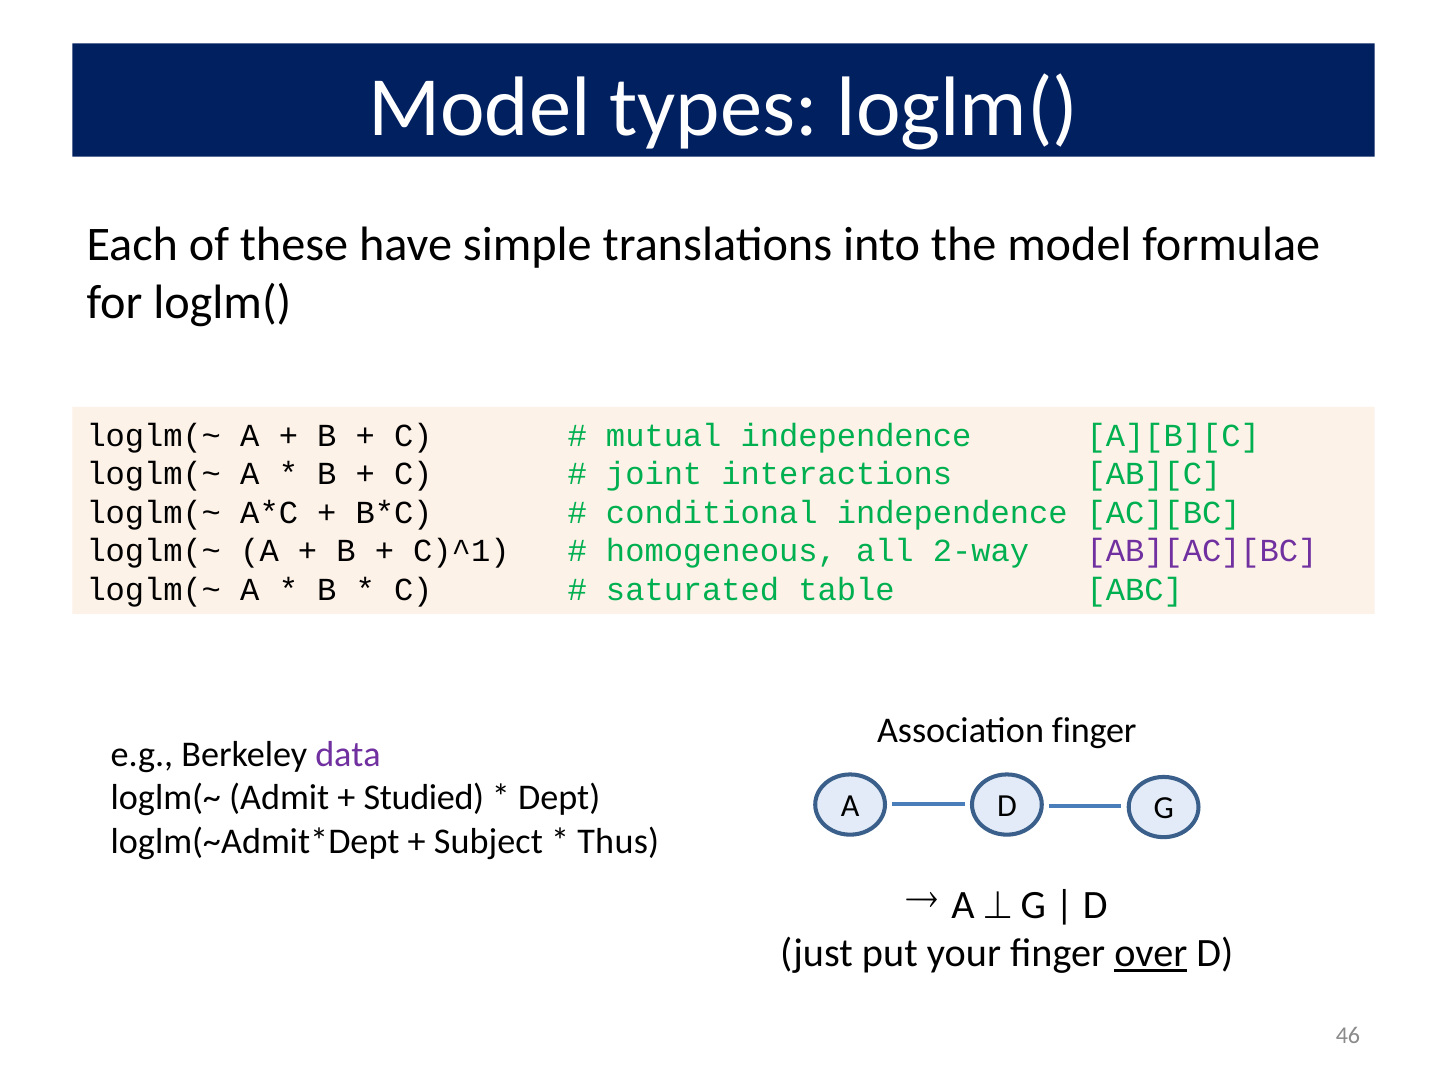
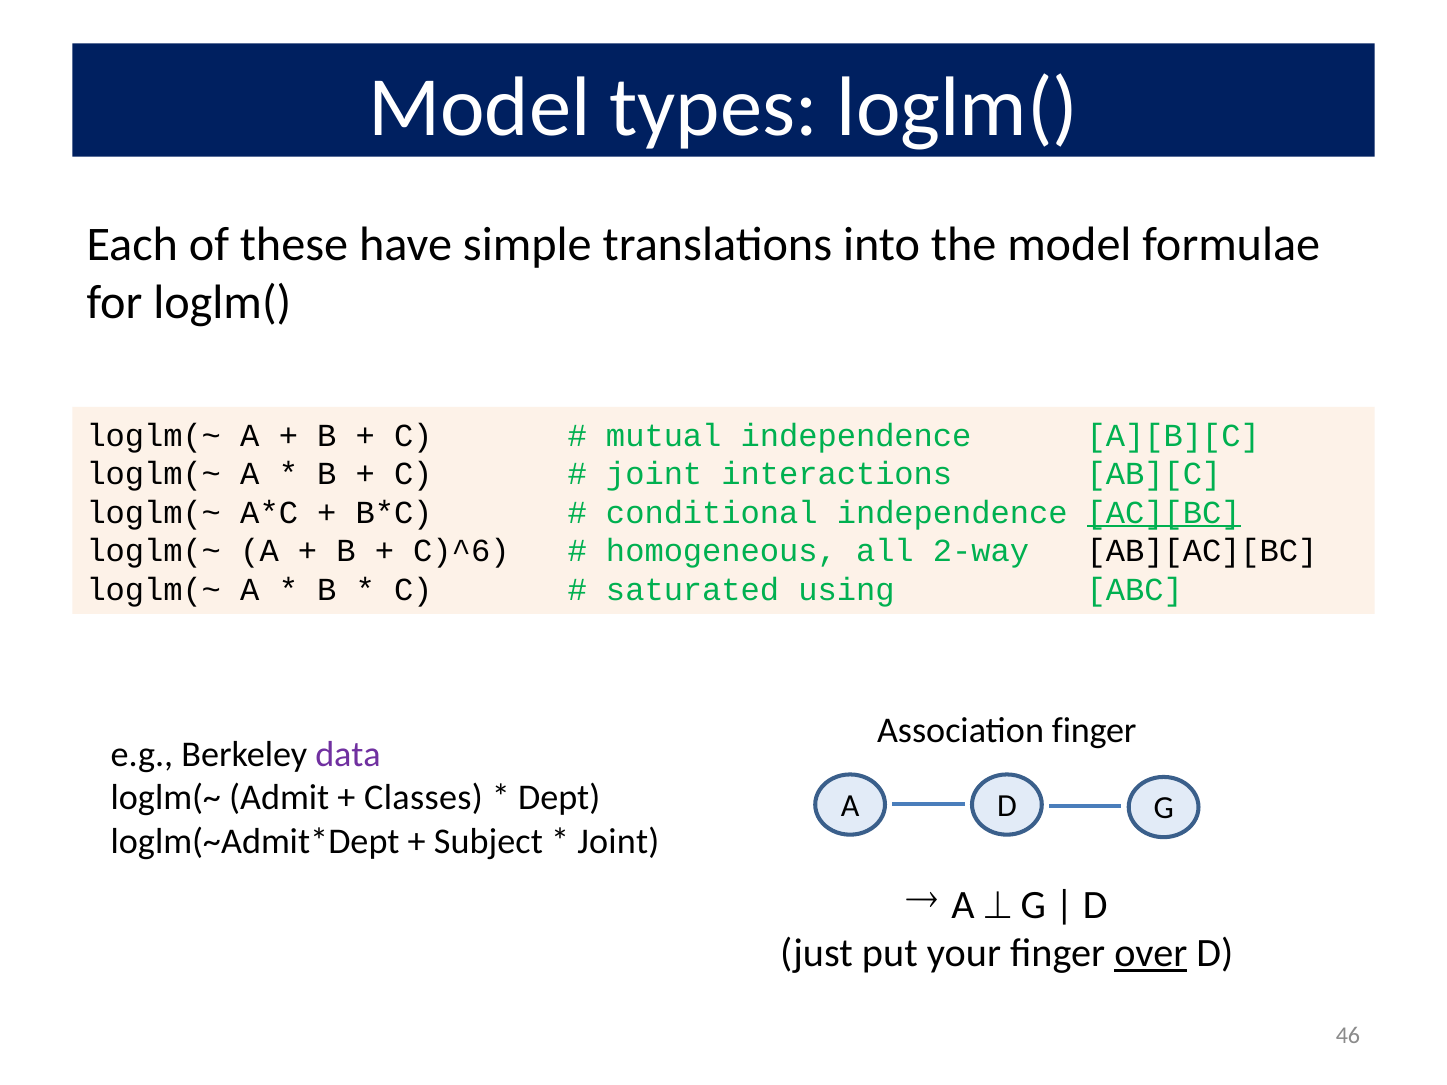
AC][BC underline: none -> present
C)^1: C)^1 -> C)^6
AB][AC][BC colour: purple -> black
table: table -> using
Studied: Studied -> Classes
Thus at (618, 842): Thus -> Joint
